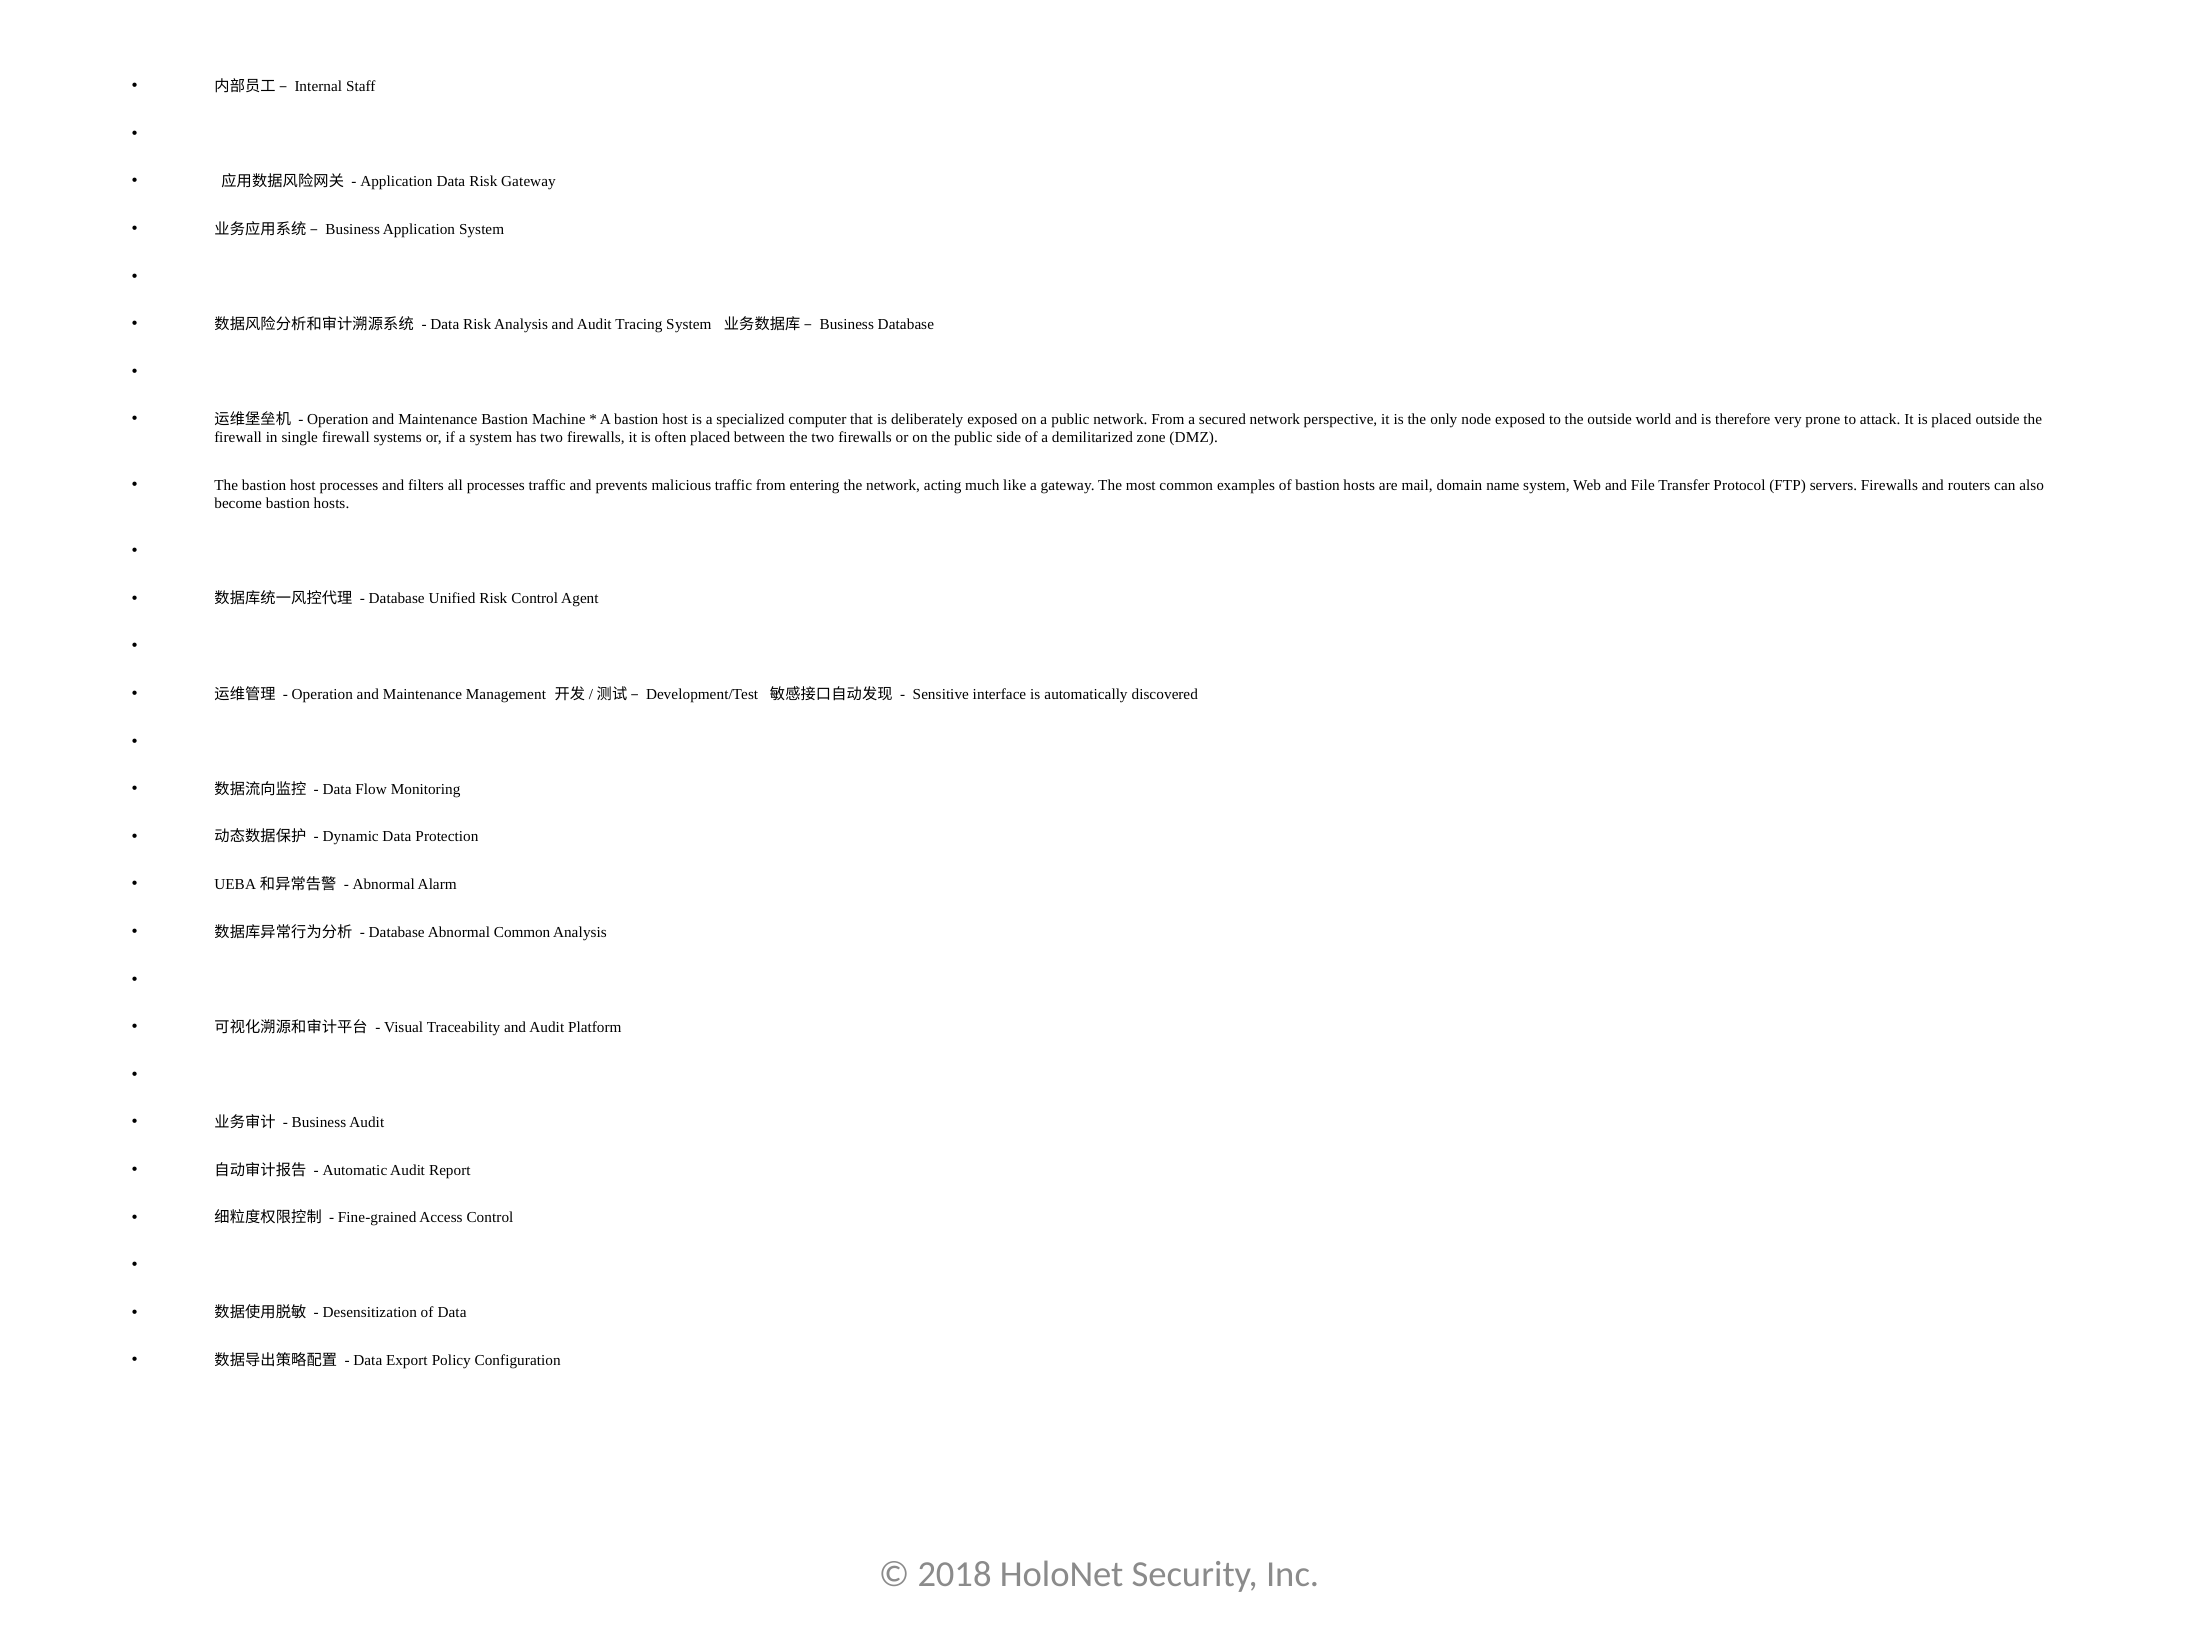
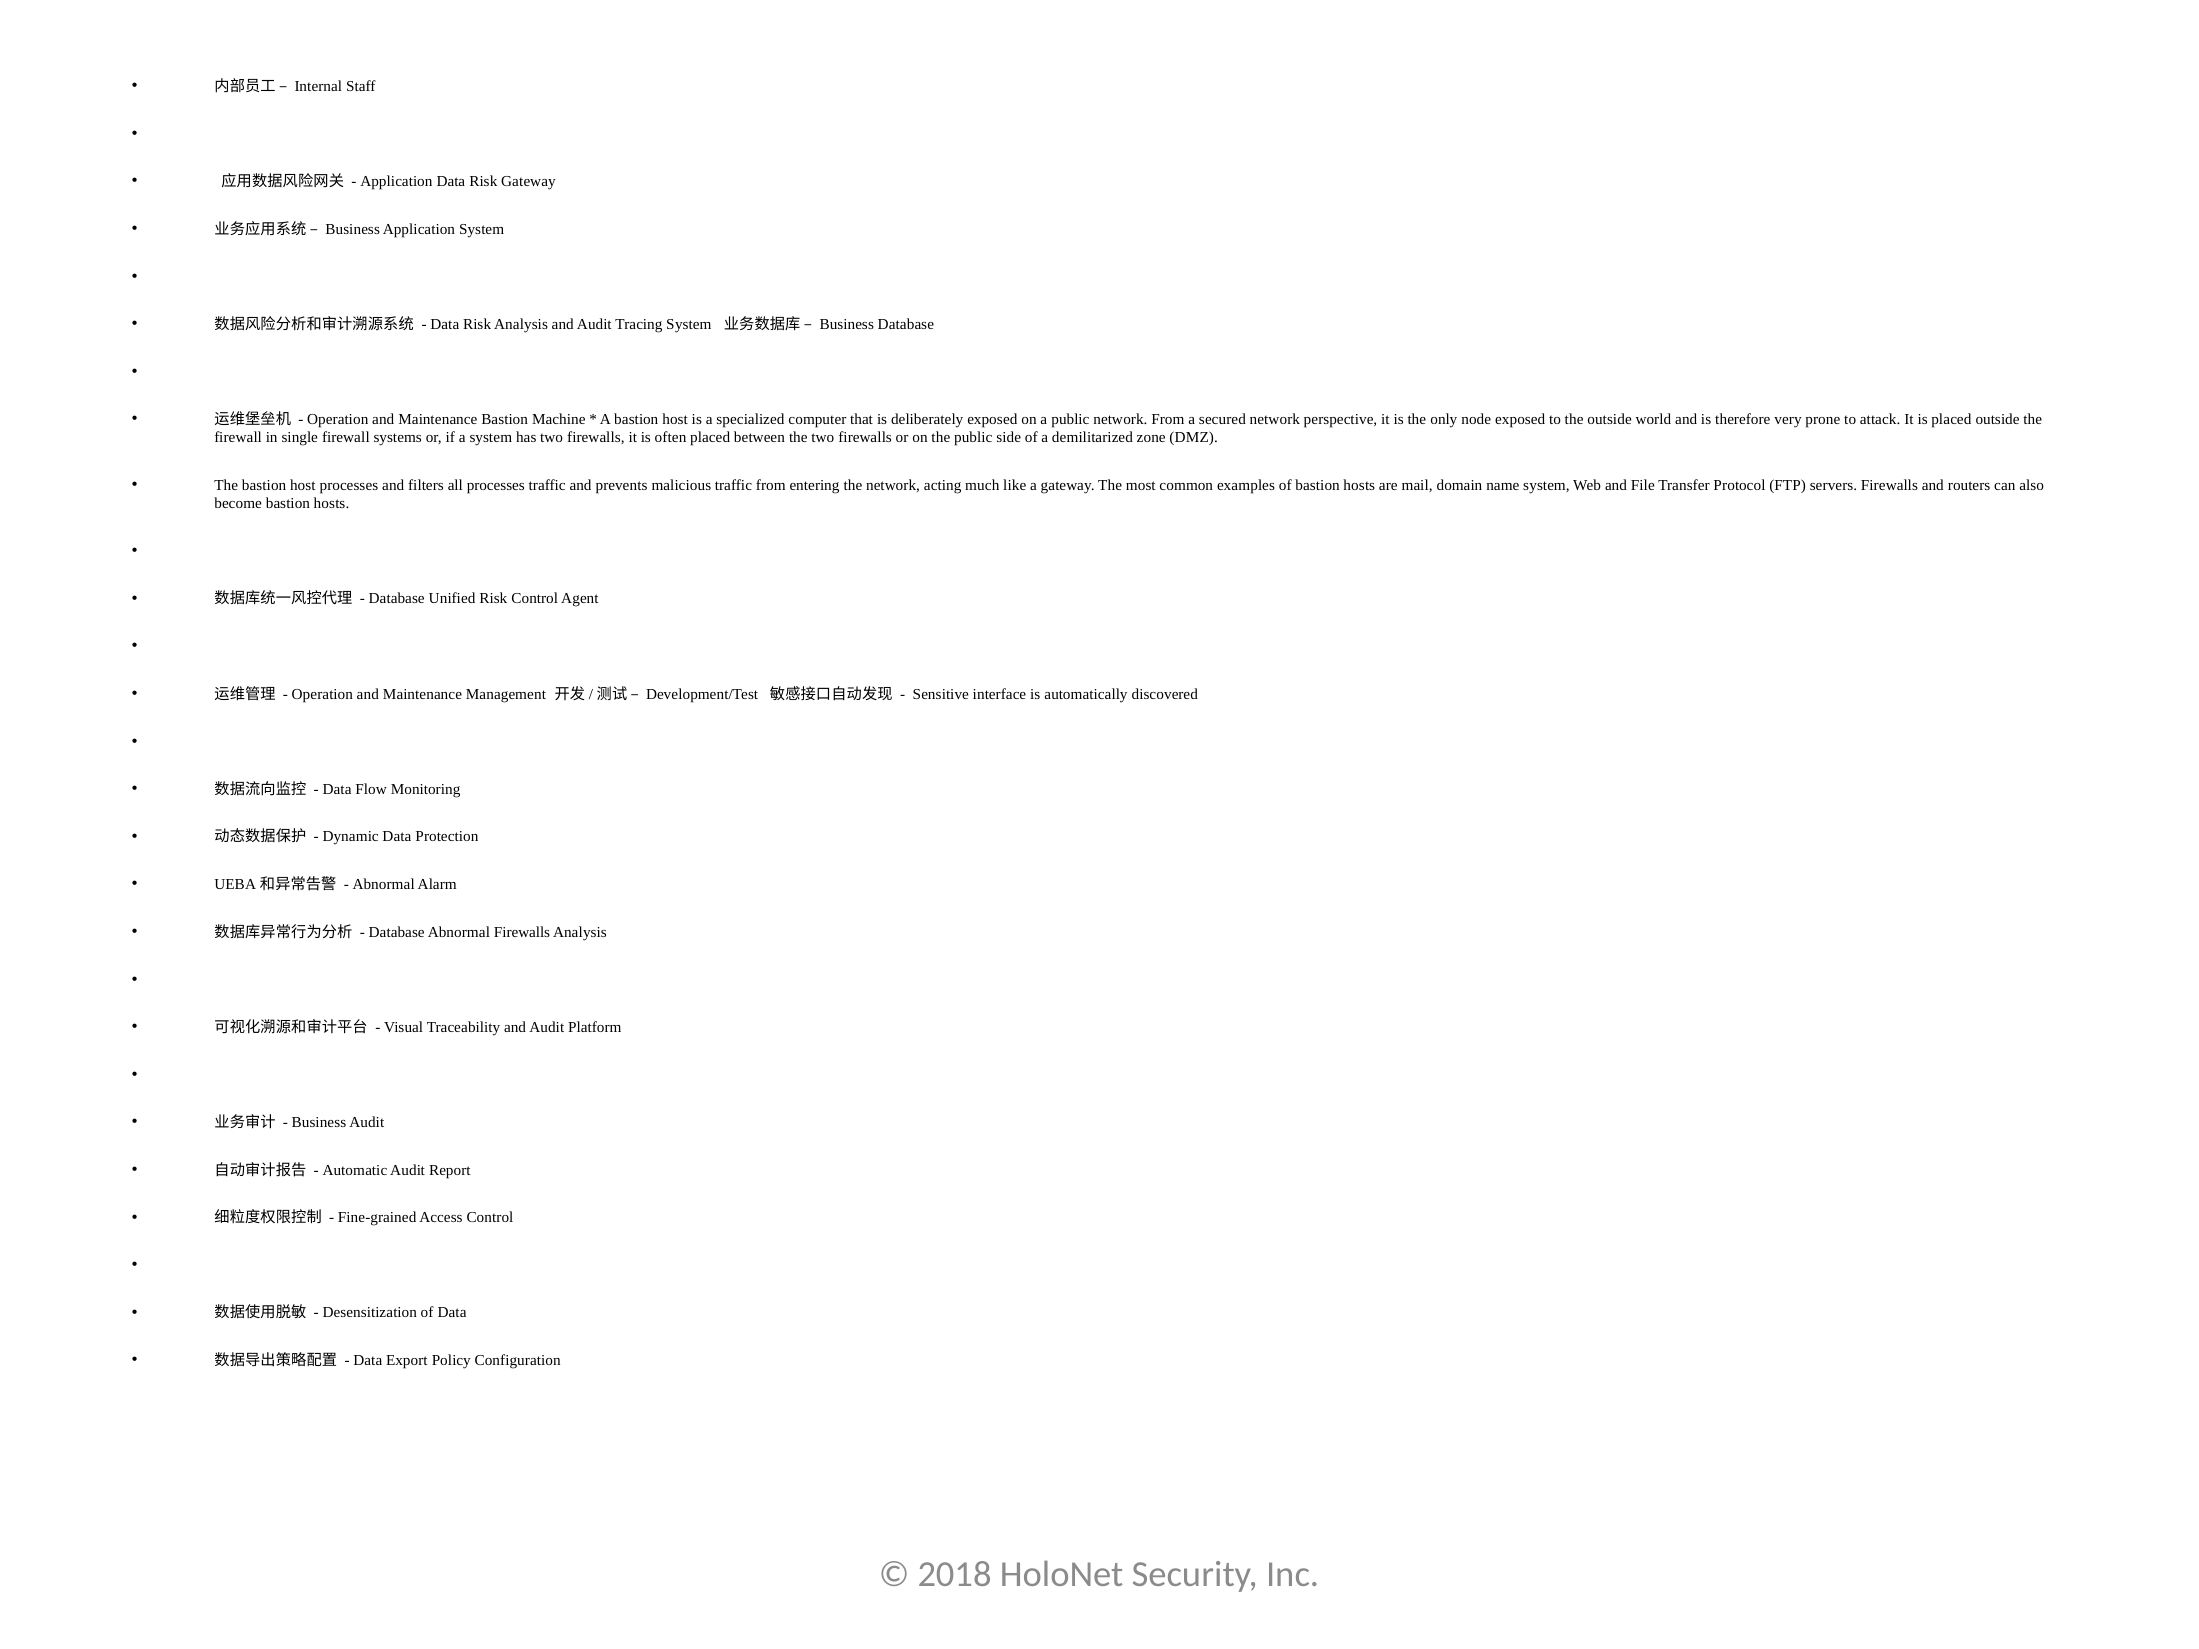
Abnormal Common: Common -> Firewalls
